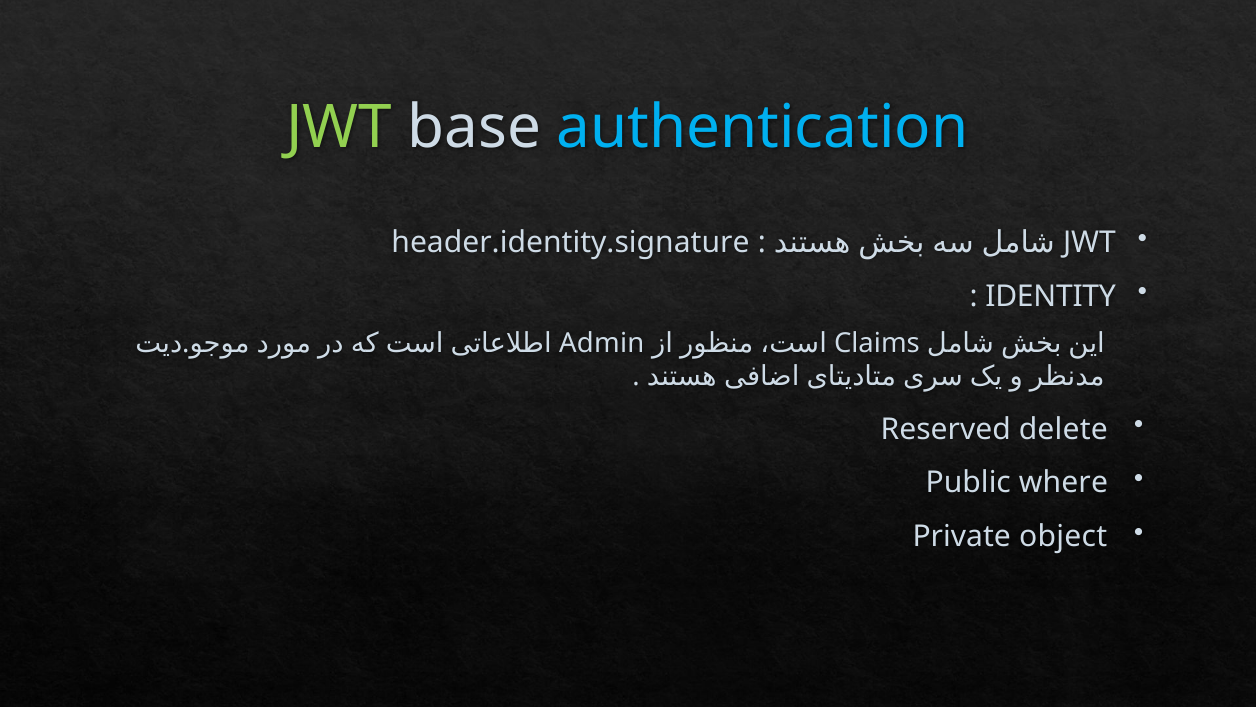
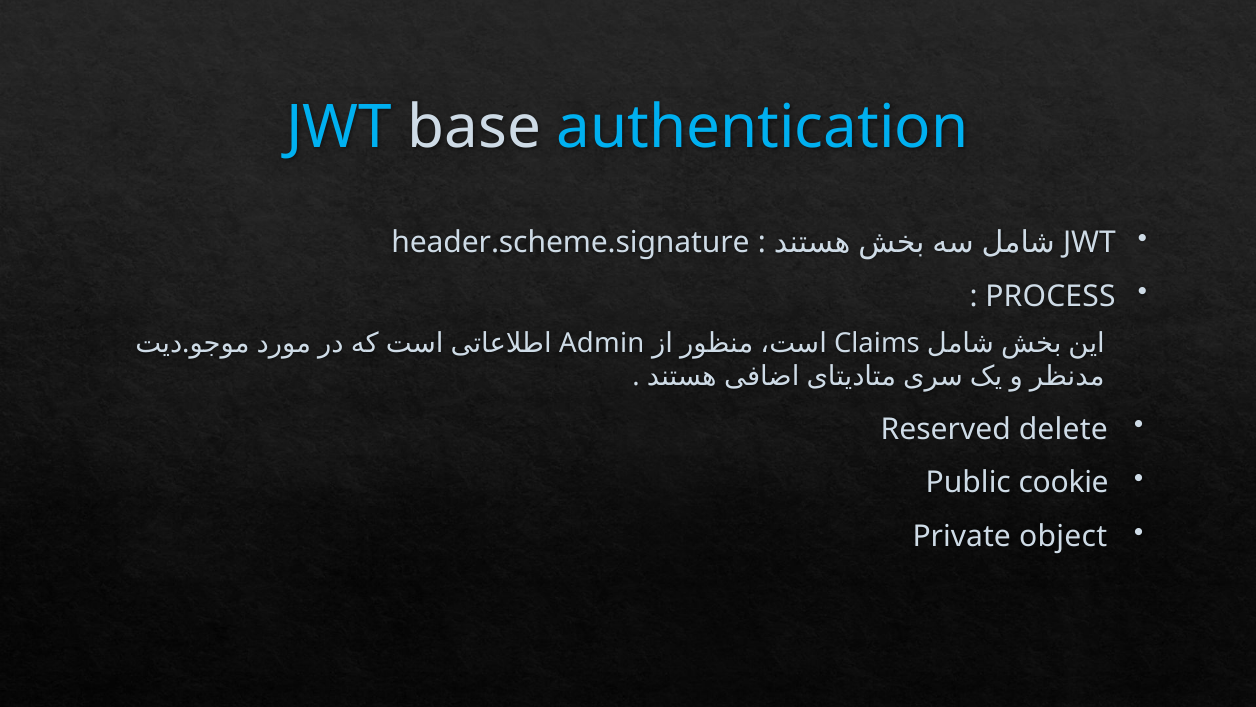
JWT at (339, 127) colour: light green -> light blue
header.identity.signature: header.identity.signature -> header.scheme.signature
IDENTITY: IDENTITY -> PROCESS
where: where -> cookie
